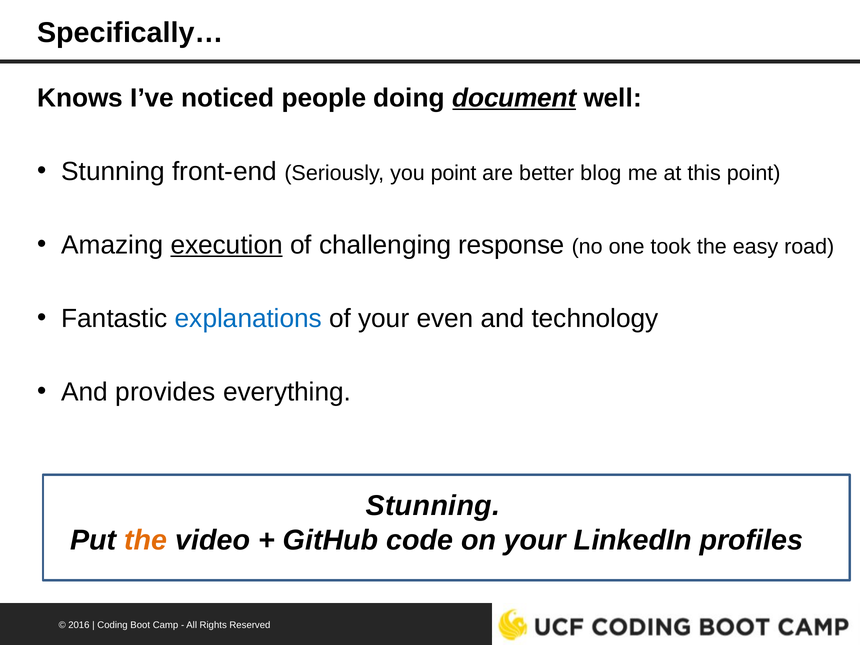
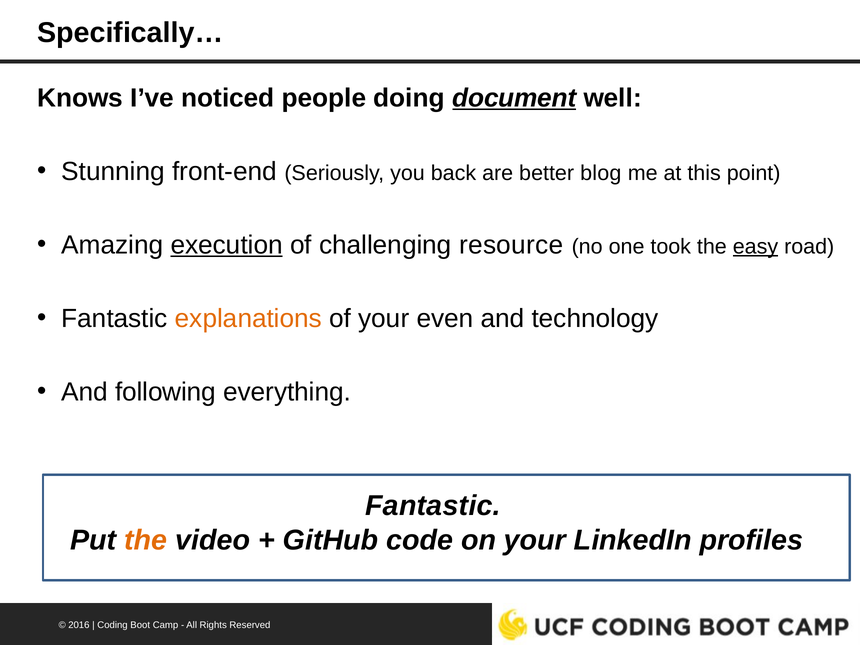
you point: point -> back
response: response -> resource
easy underline: none -> present
explanations colour: blue -> orange
provides: provides -> following
Stunning at (433, 506): Stunning -> Fantastic
